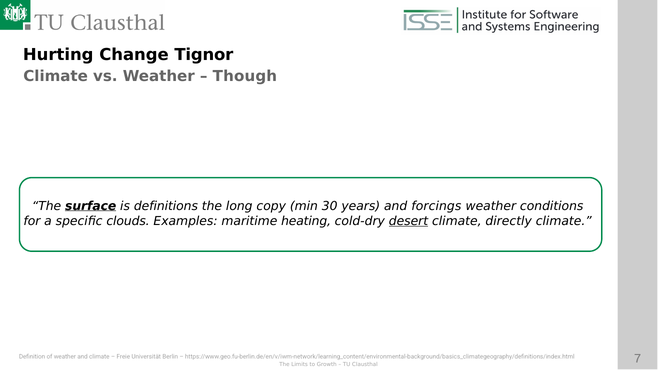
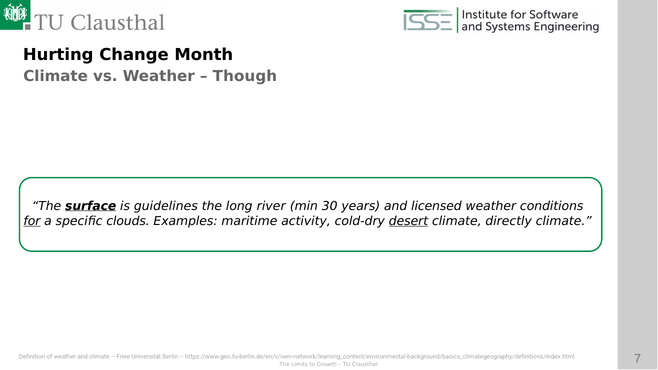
Tignor: Tignor -> Month
definitions: definitions -> guidelines
copy: copy -> river
forcings: forcings -> licensed
for underline: none -> present
heating: heating -> activity
